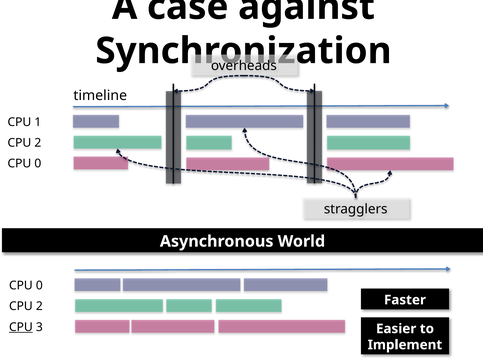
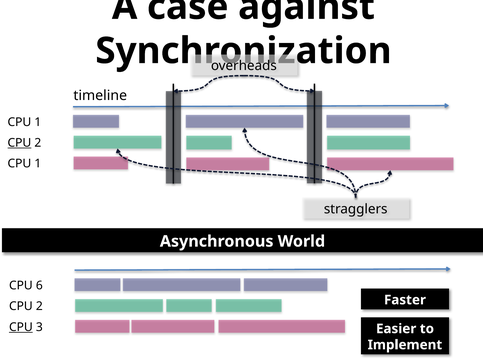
CPU at (19, 143) underline: none -> present
0 at (38, 164): 0 -> 1
0 at (39, 286): 0 -> 6
